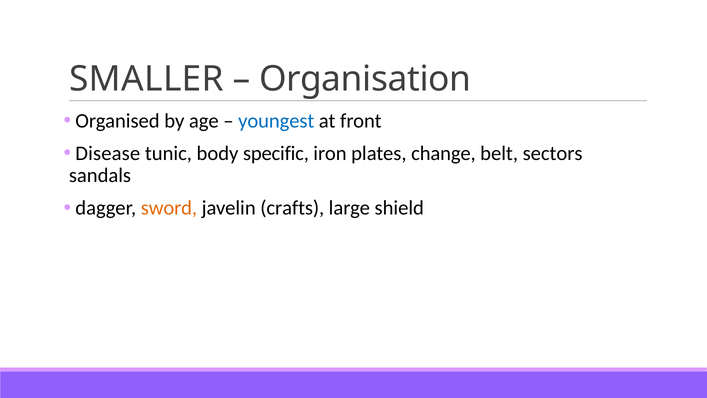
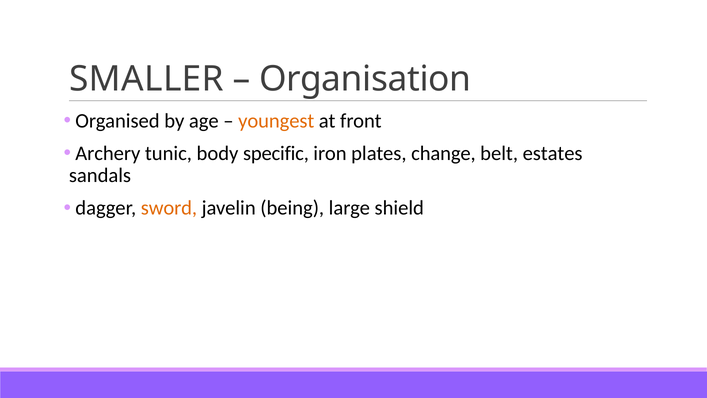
youngest colour: blue -> orange
Disease: Disease -> Archery
sectors: sectors -> estates
crafts: crafts -> being
